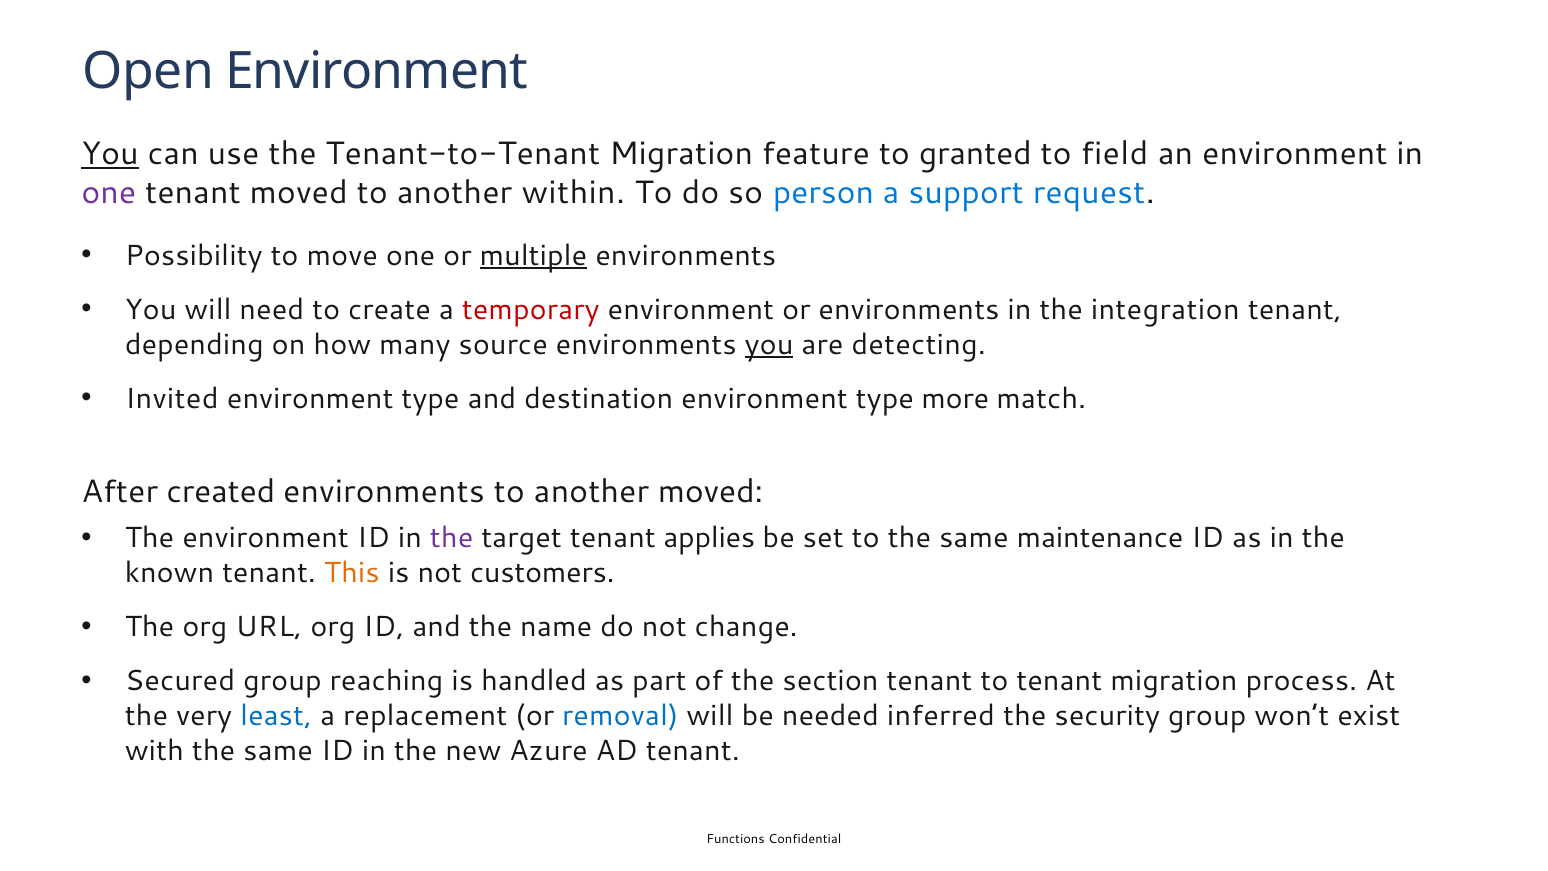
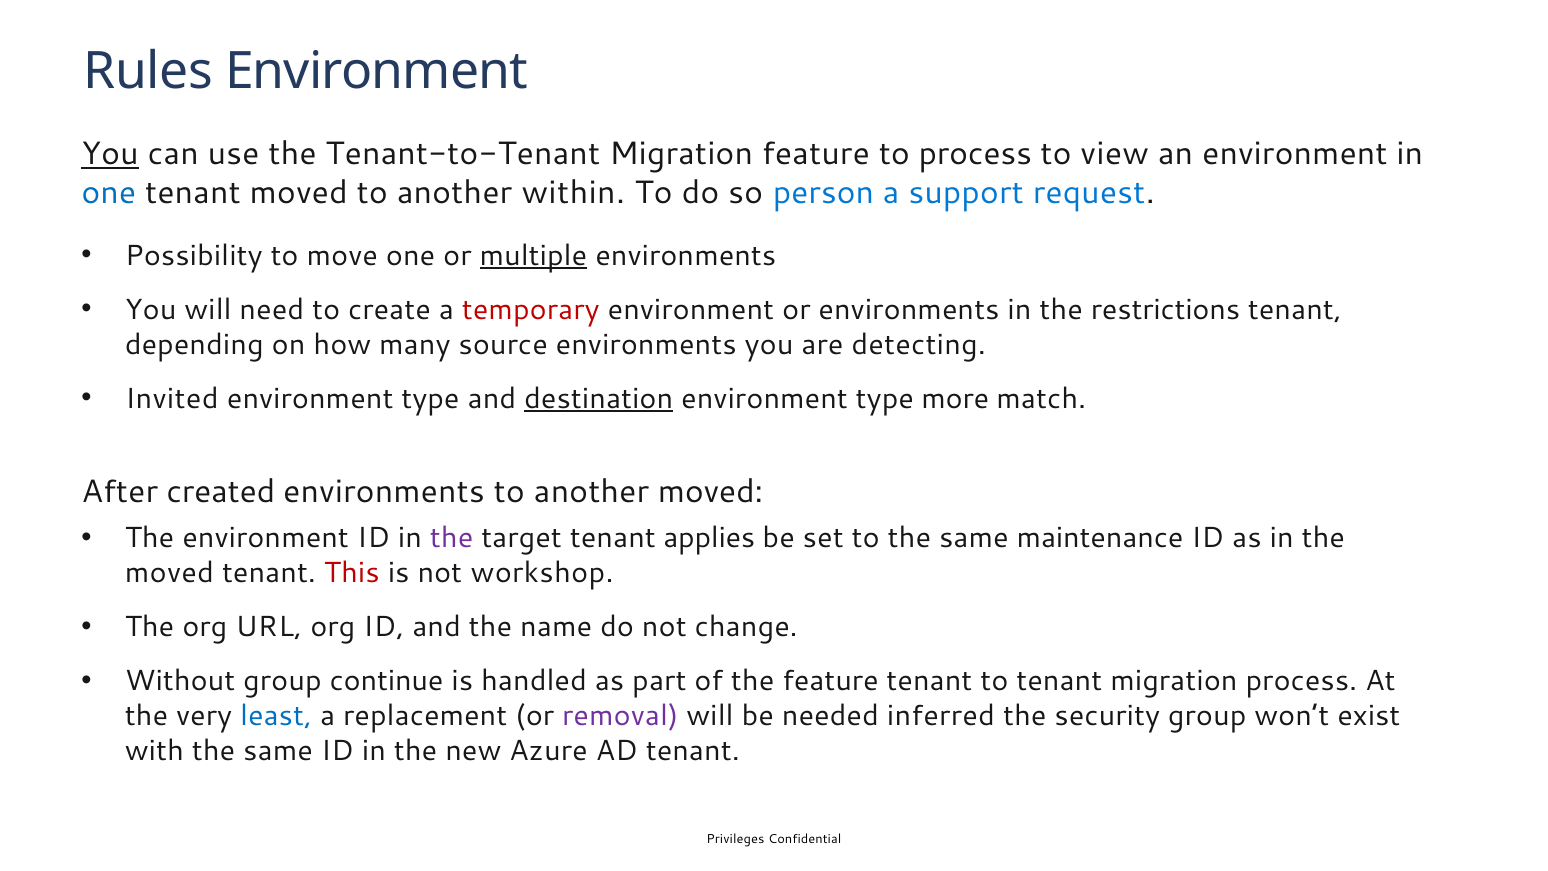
Open: Open -> Rules
to granted: granted -> process
field: field -> view
one at (109, 192) colour: purple -> blue
integration: integration -> restrictions
you at (769, 344) underline: present -> none
destination underline: none -> present
known at (170, 573): known -> moved
This colour: orange -> red
customers: customers -> workshop
Secured: Secured -> Without
reaching: reaching -> continue
the section: section -> feature
removal colour: blue -> purple
Functions: Functions -> Privileges
